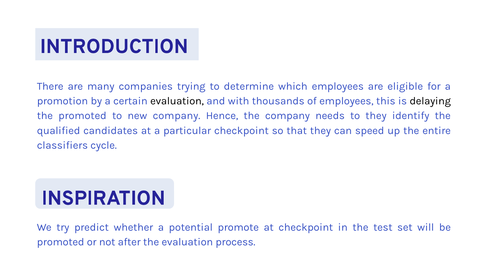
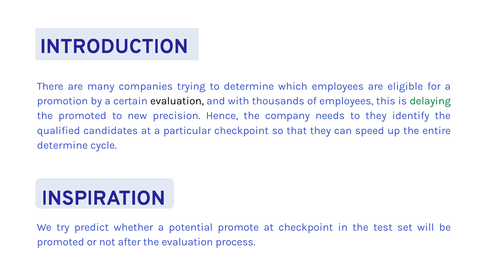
delaying colour: black -> green
new company: company -> precision
classifiers at (62, 145): classifiers -> determine
